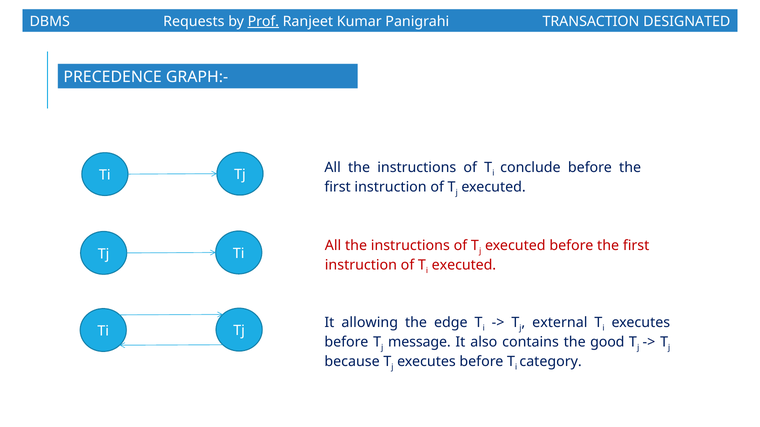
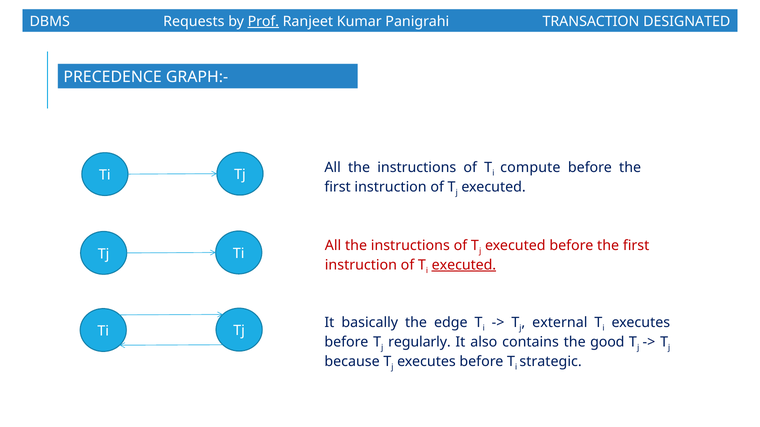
conclude: conclude -> compute
executed at (464, 265) underline: none -> present
allowing: allowing -> basically
message: message -> regularly
category: category -> strategic
